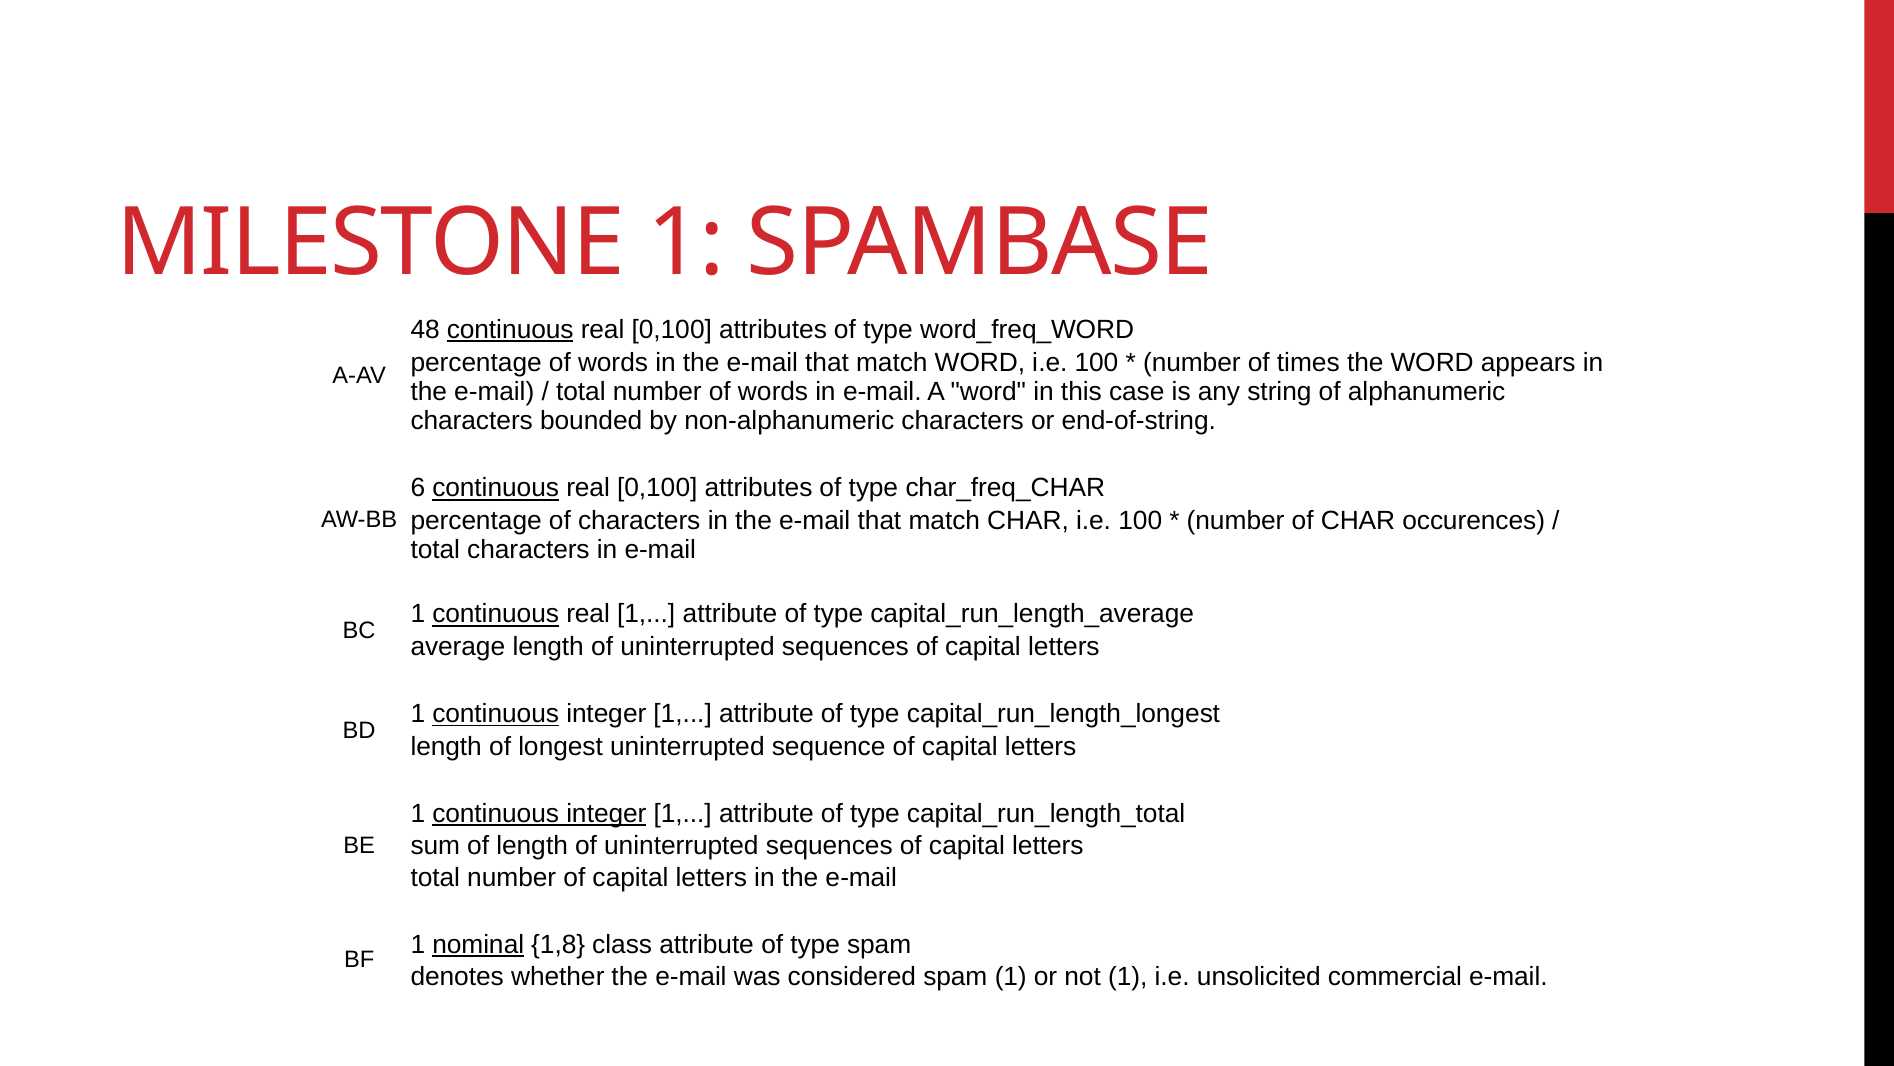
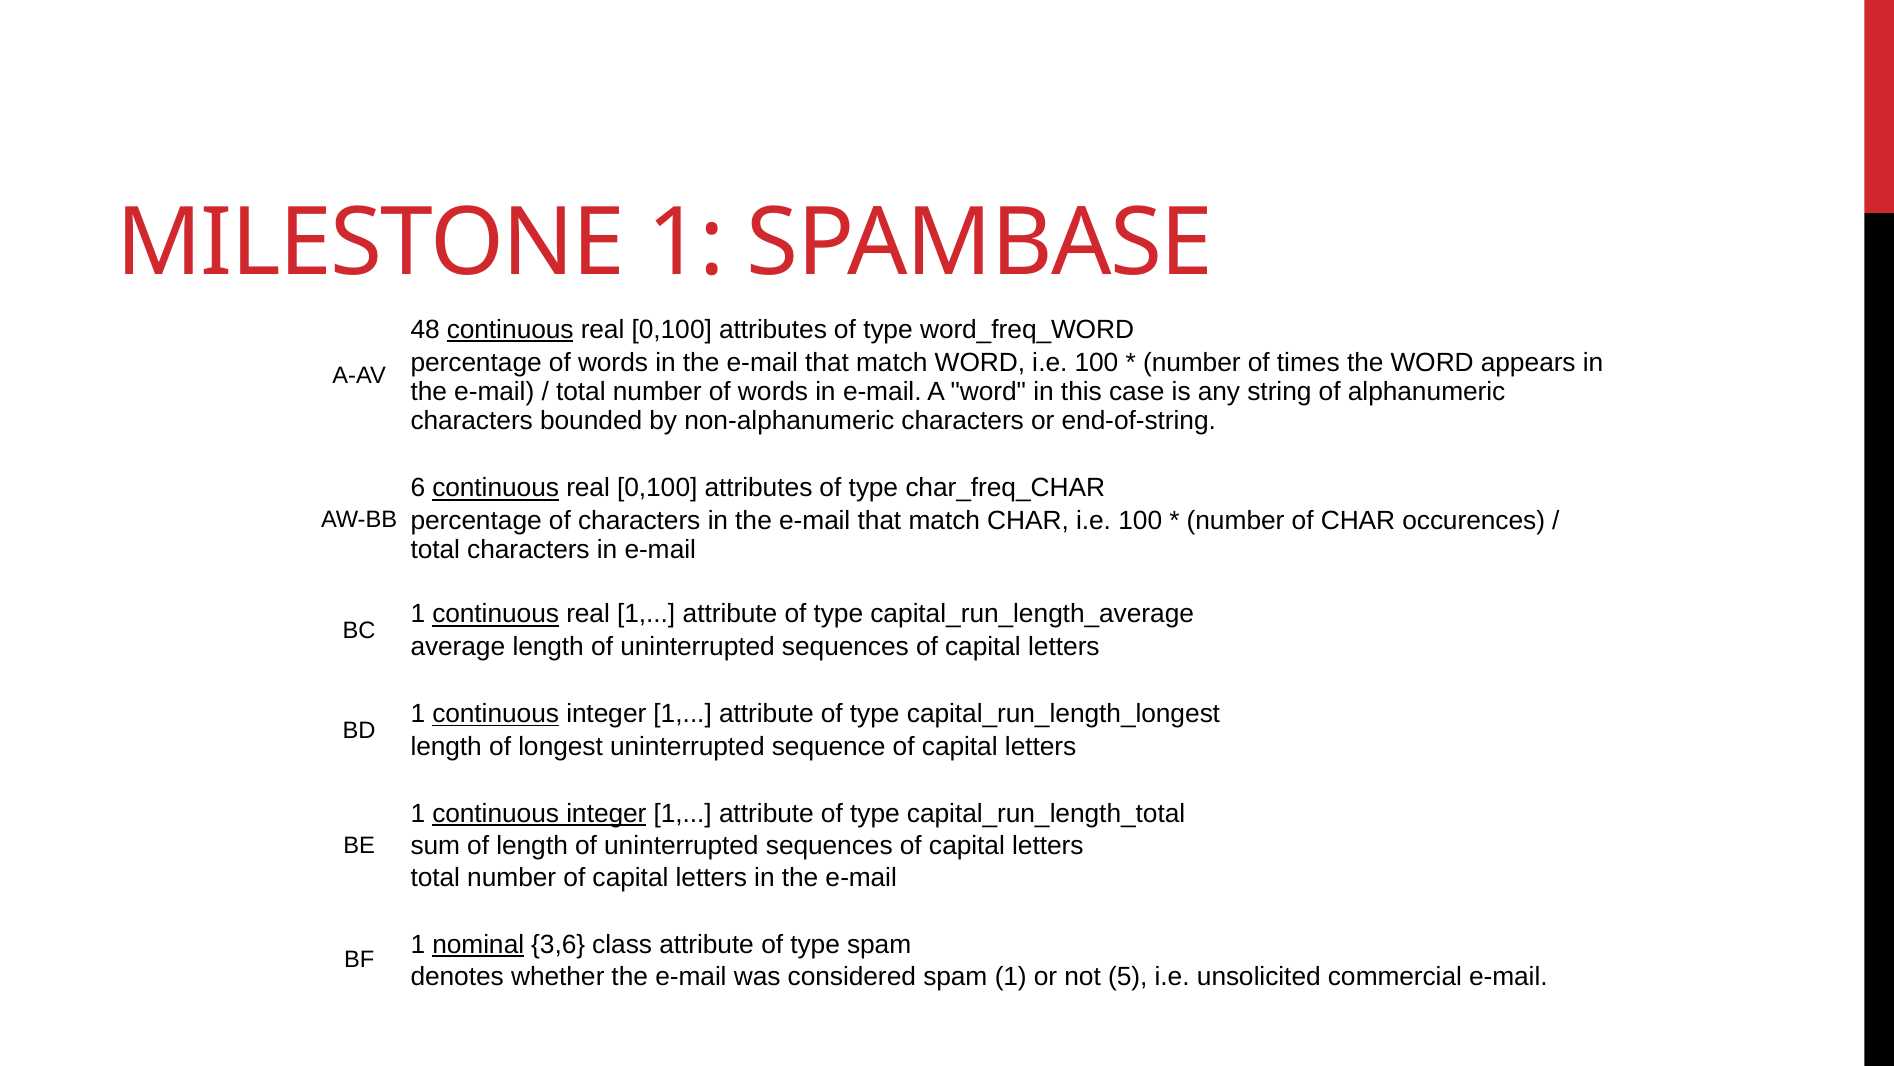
1,8: 1,8 -> 3,6
not 1: 1 -> 5
